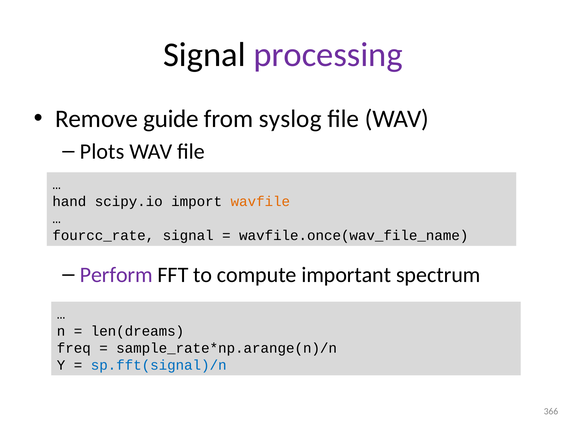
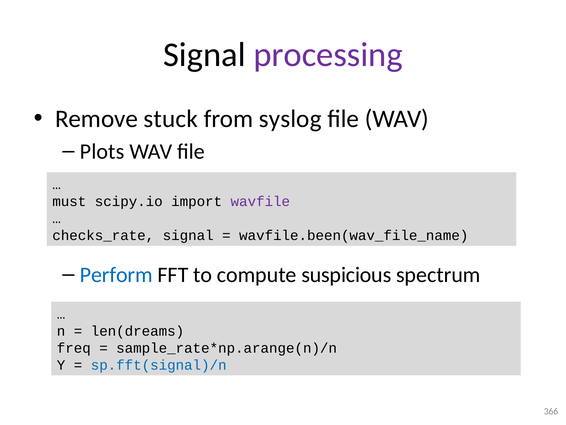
guide: guide -> stuck
hand: hand -> must
wavfile colour: orange -> purple
fourcc_rate: fourcc_rate -> checks_rate
wavfile.once(wav_file_name: wavfile.once(wav_file_name -> wavfile.been(wav_file_name
Perform colour: purple -> blue
important: important -> suspicious
